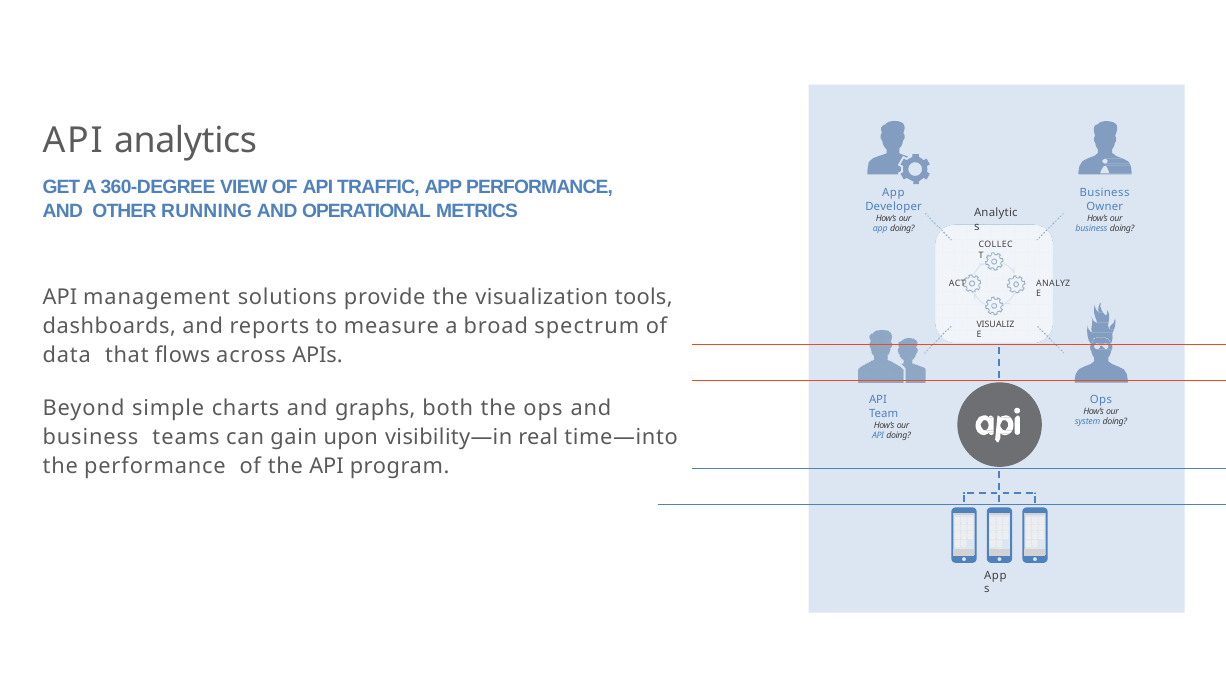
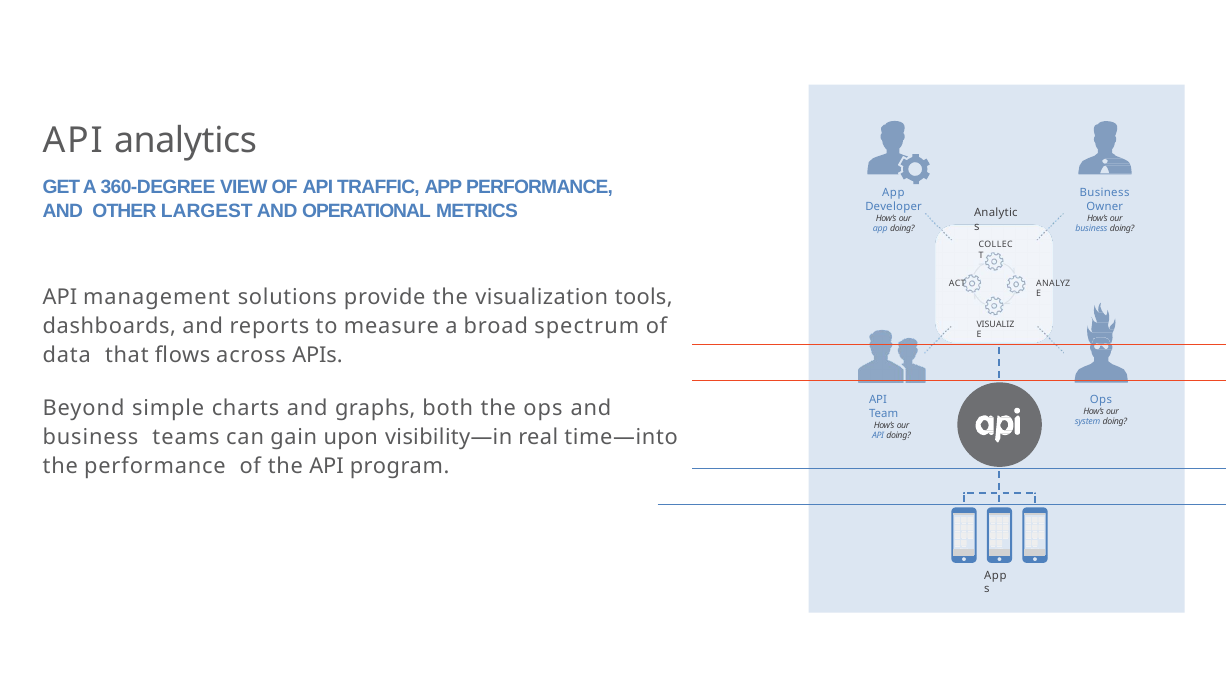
RUNNING: RUNNING -> LARGEST
